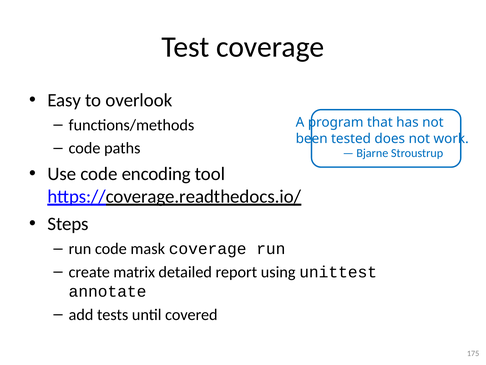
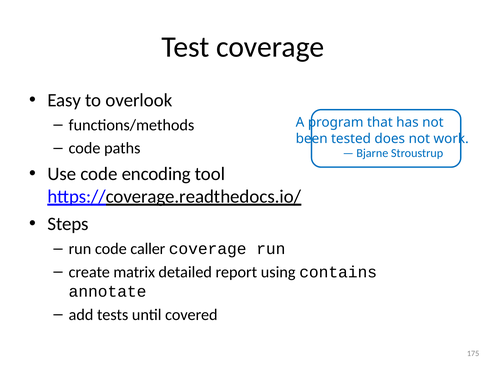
mask: mask -> caller
unittest: unittest -> contains
